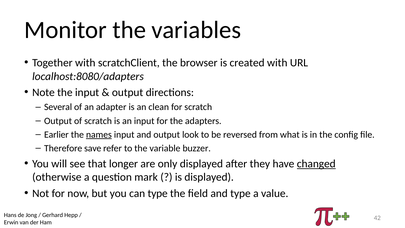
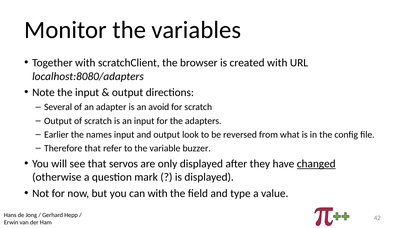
clean: clean -> avoid
names underline: present -> none
Therefore save: save -> that
longer: longer -> servos
can type: type -> with
